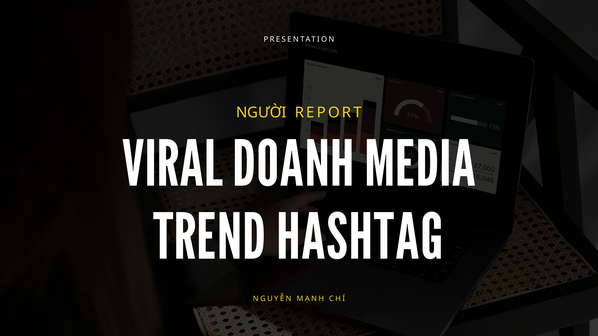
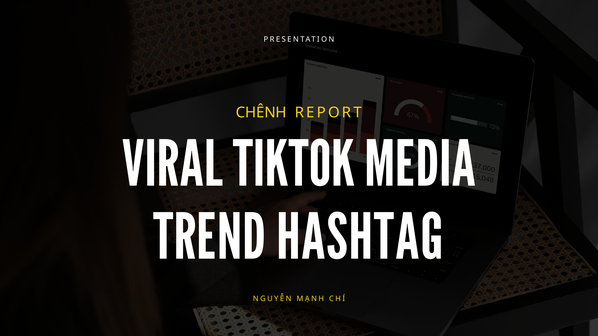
NGƯỜI: NGƯỜI -> CHÊNH
DOANH: DOANH -> TIKTOK
